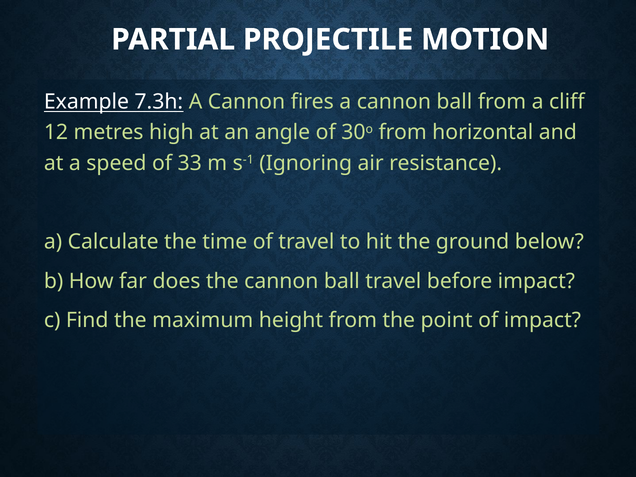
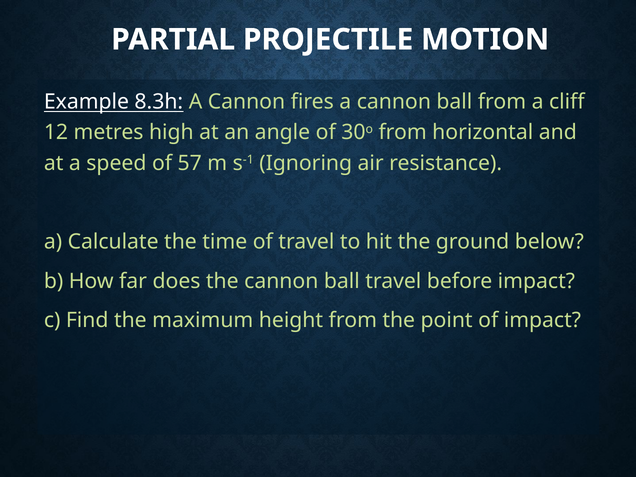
7.3h: 7.3h -> 8.3h
33: 33 -> 57
